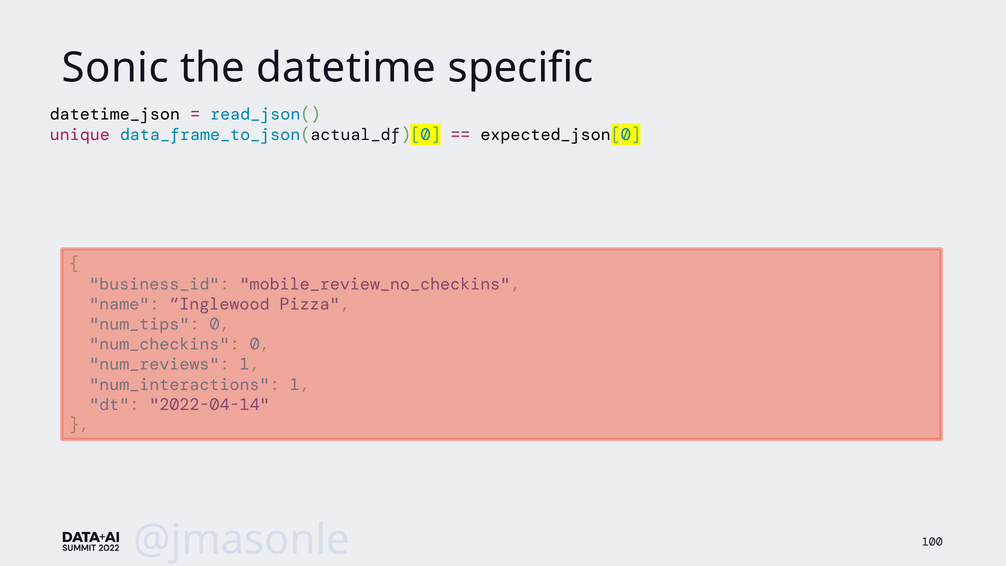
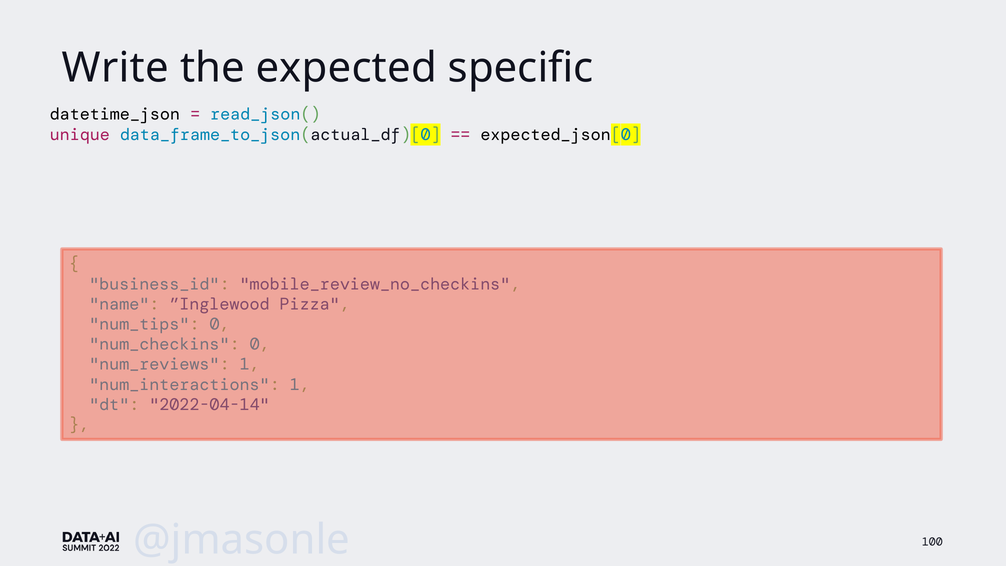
Sonic: Sonic -> Write
datetime: datetime -> expected
